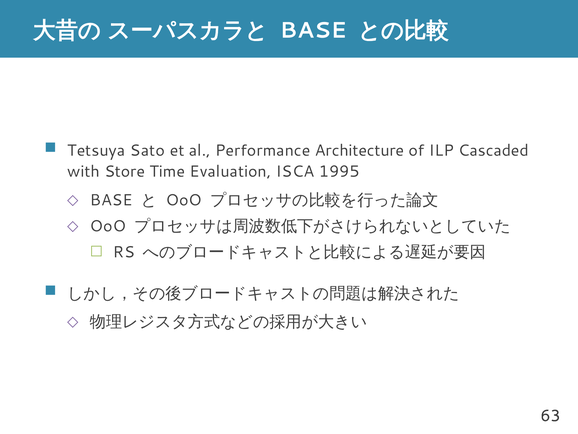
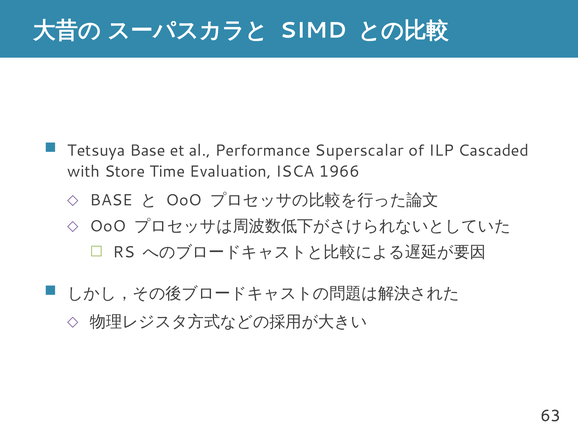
BASE at (313, 30): BASE -> SIMD
Tetsuya Sato: Sato -> Base
Architecture: Architecture -> Superscalar
1995: 1995 -> 1966
